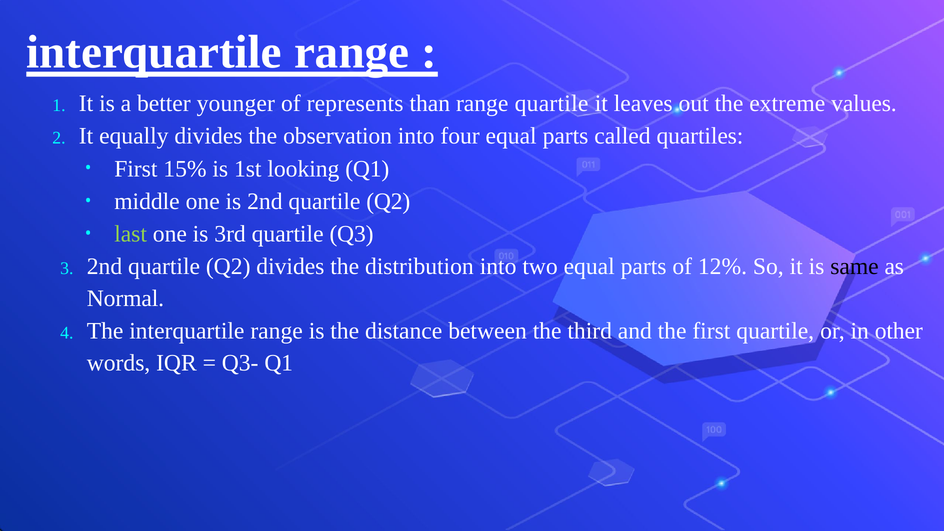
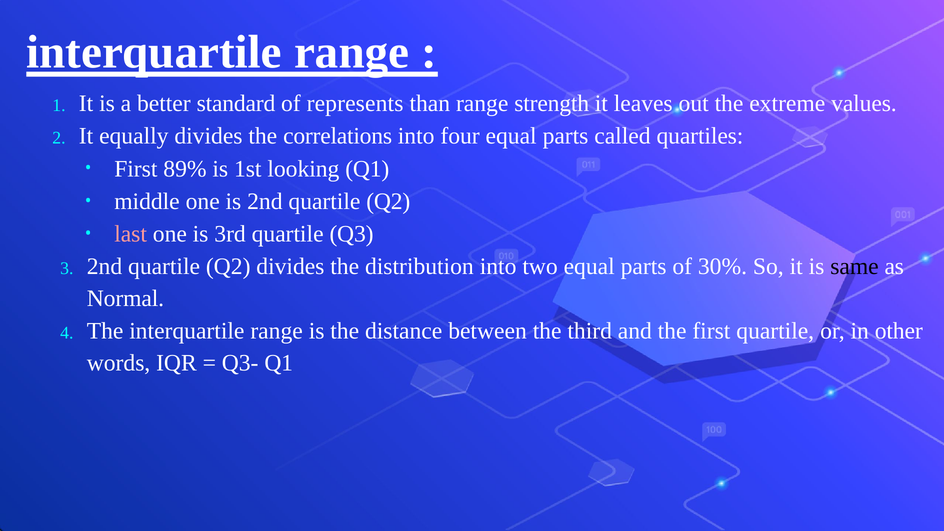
younger: younger -> standard
range quartile: quartile -> strength
observation: observation -> correlations
15%: 15% -> 89%
last colour: light green -> pink
12%: 12% -> 30%
